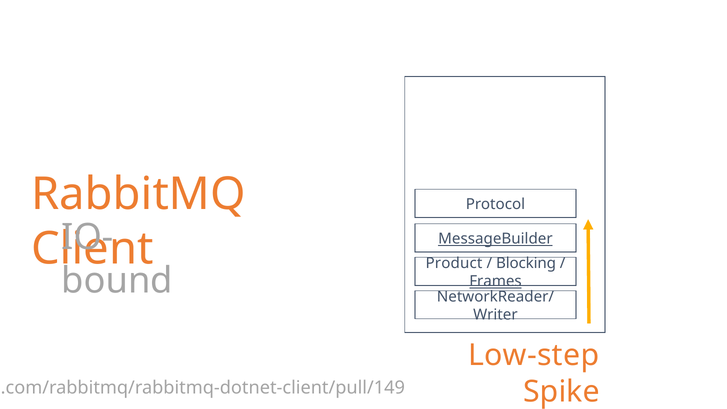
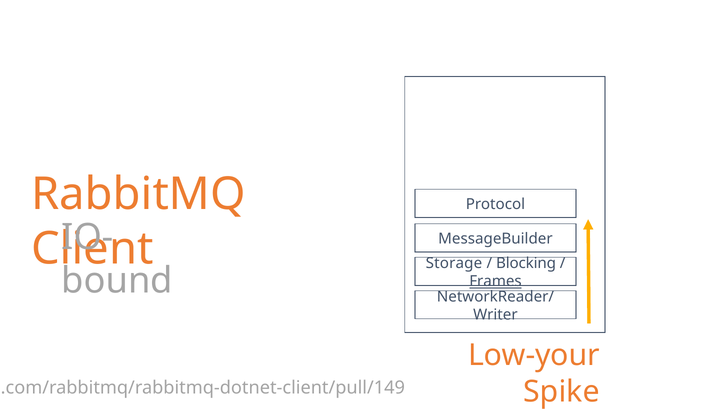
MessageBuilder underline: present -> none
Product: Product -> Storage
Low-step: Low-step -> Low-your
